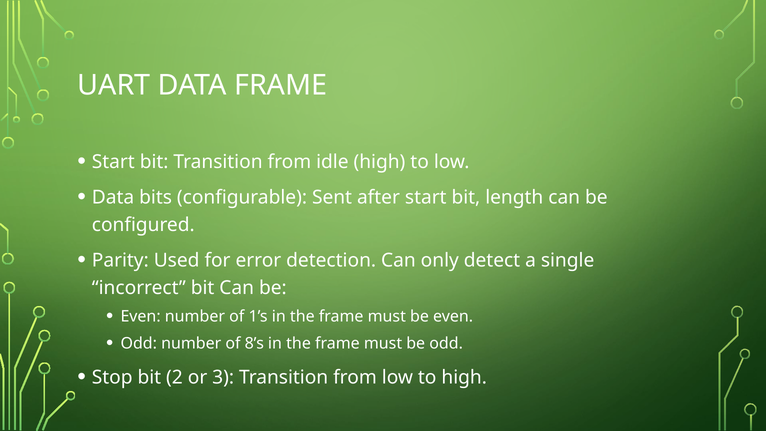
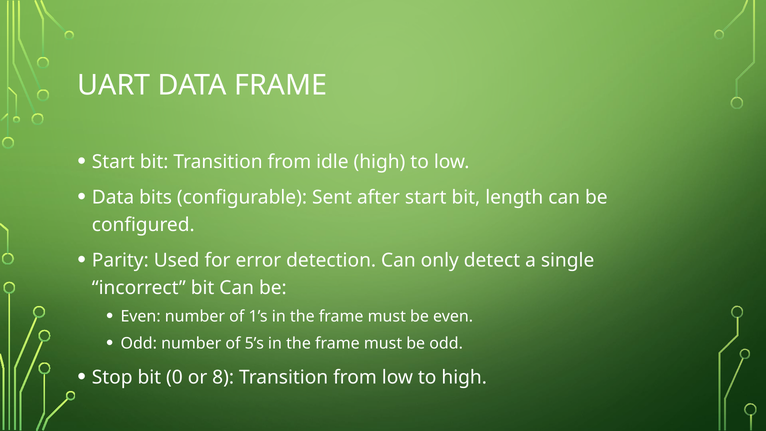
8’s: 8’s -> 5’s
2: 2 -> 0
3: 3 -> 8
